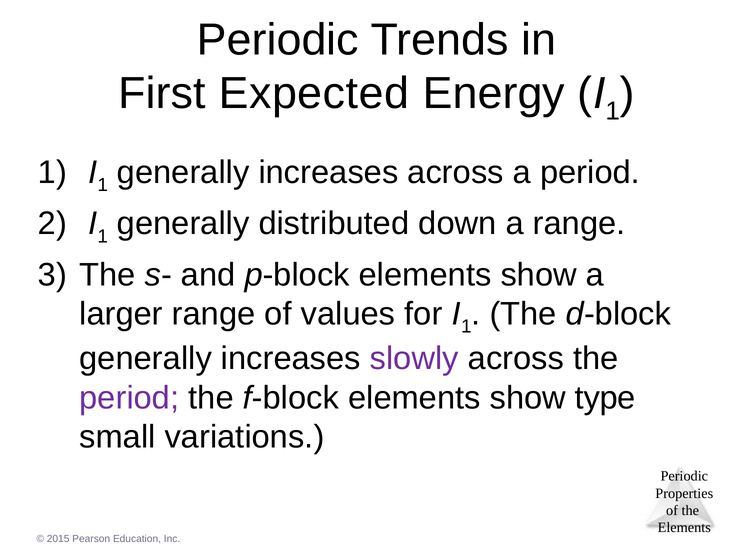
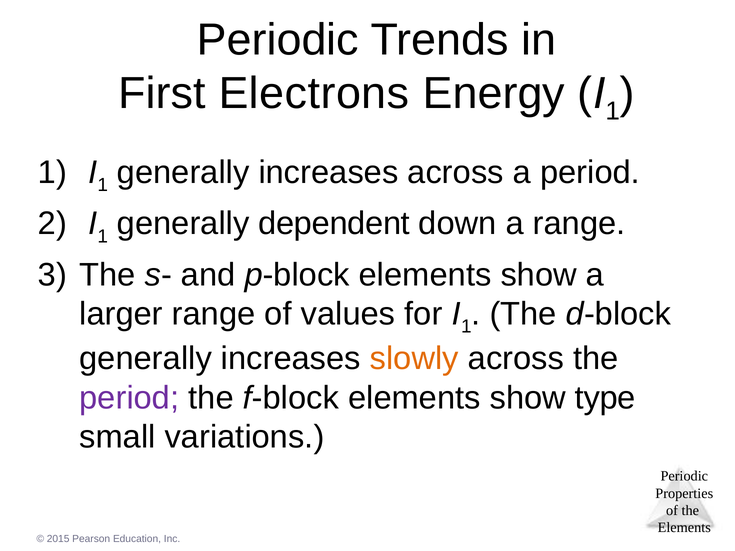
Expected: Expected -> Electrons
distributed: distributed -> dependent
slowly colour: purple -> orange
